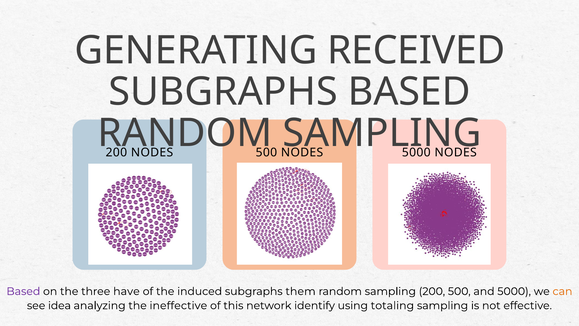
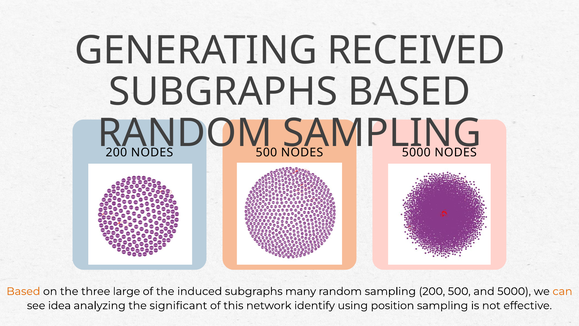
Based at (23, 291) colour: purple -> orange
have: have -> large
them: them -> many
ineffective: ineffective -> significant
totaling: totaling -> position
